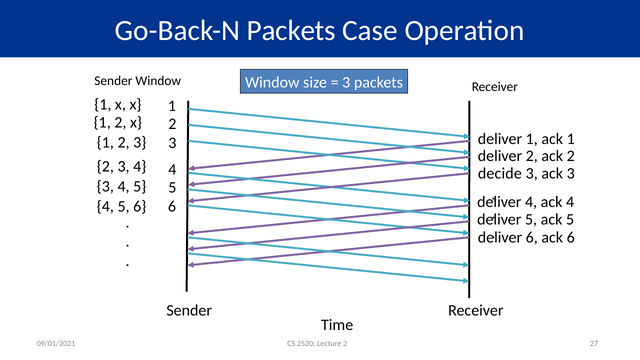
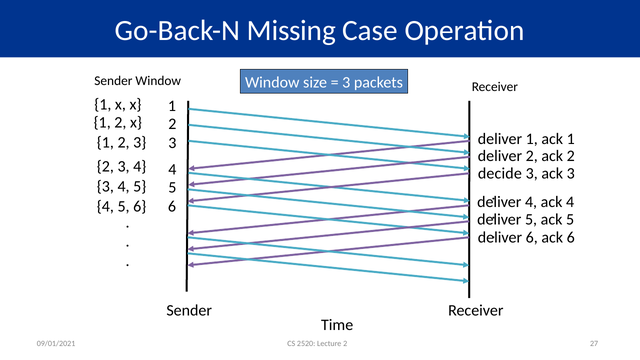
Go-Back-N Packets: Packets -> Missing
